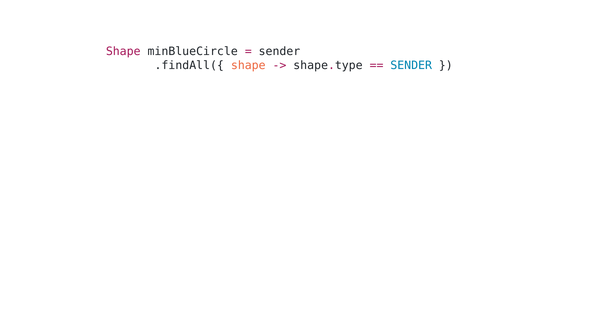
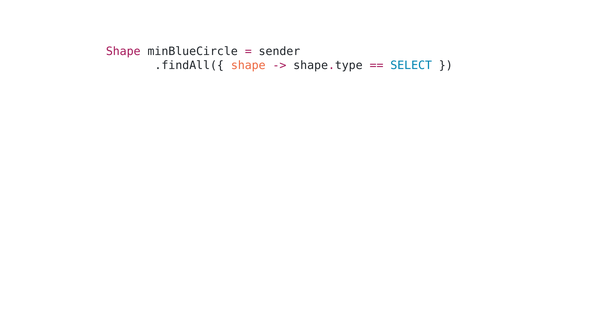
SENDER at (411, 65): SENDER -> SELECT
